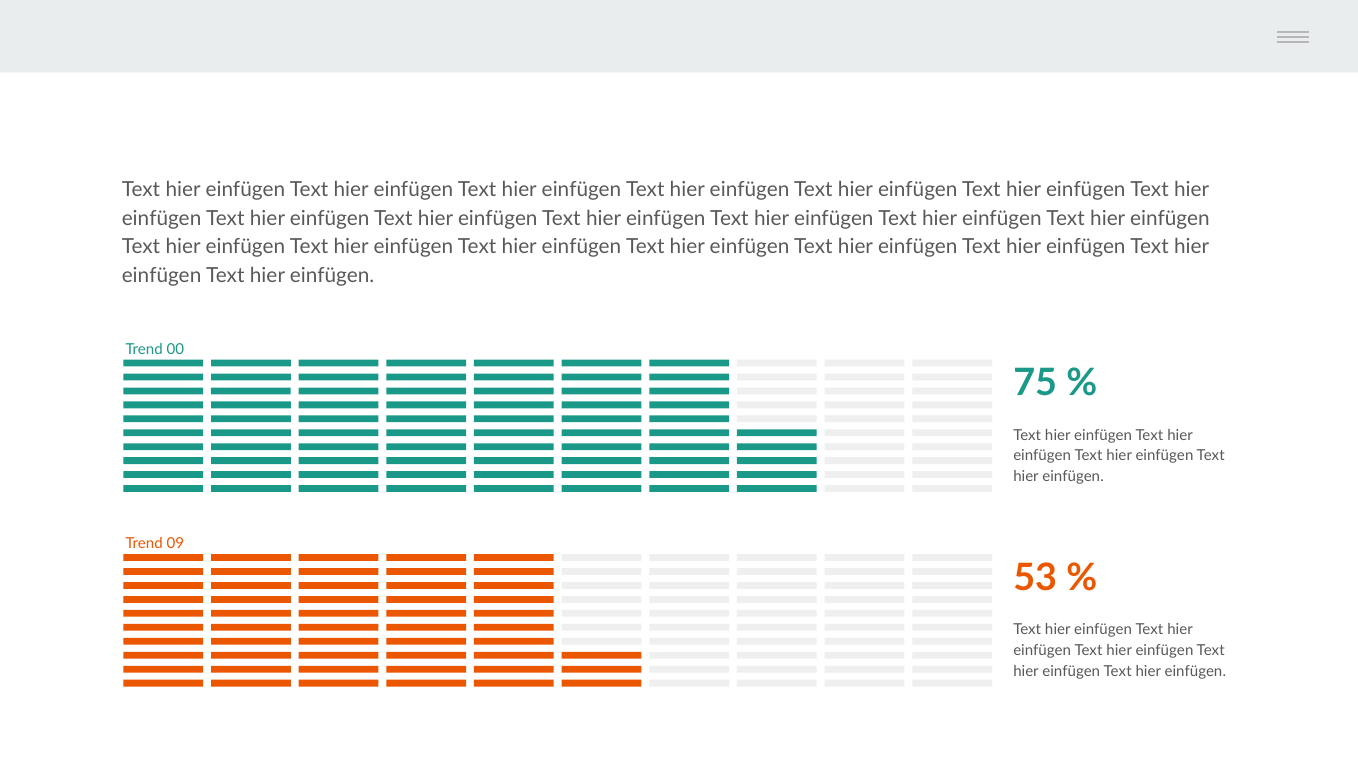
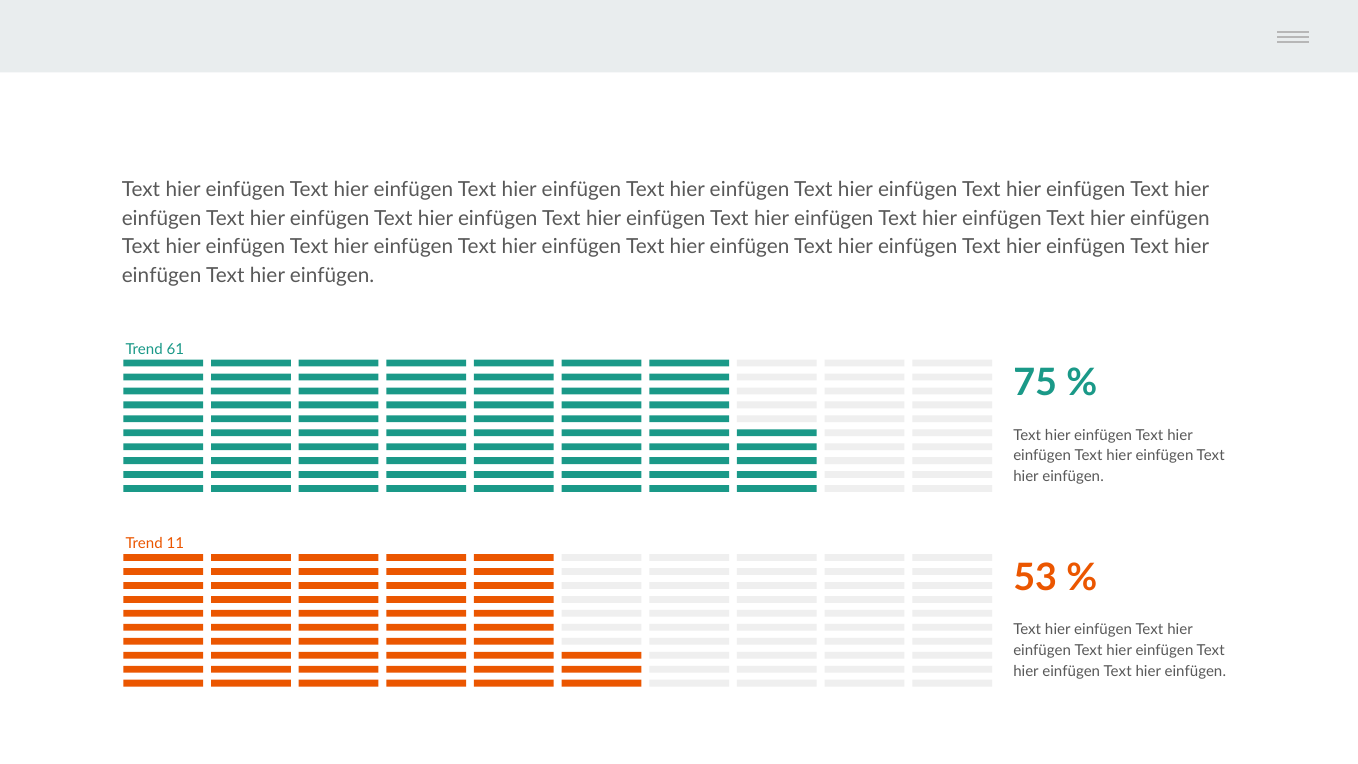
00: 00 -> 61
09: 09 -> 11
